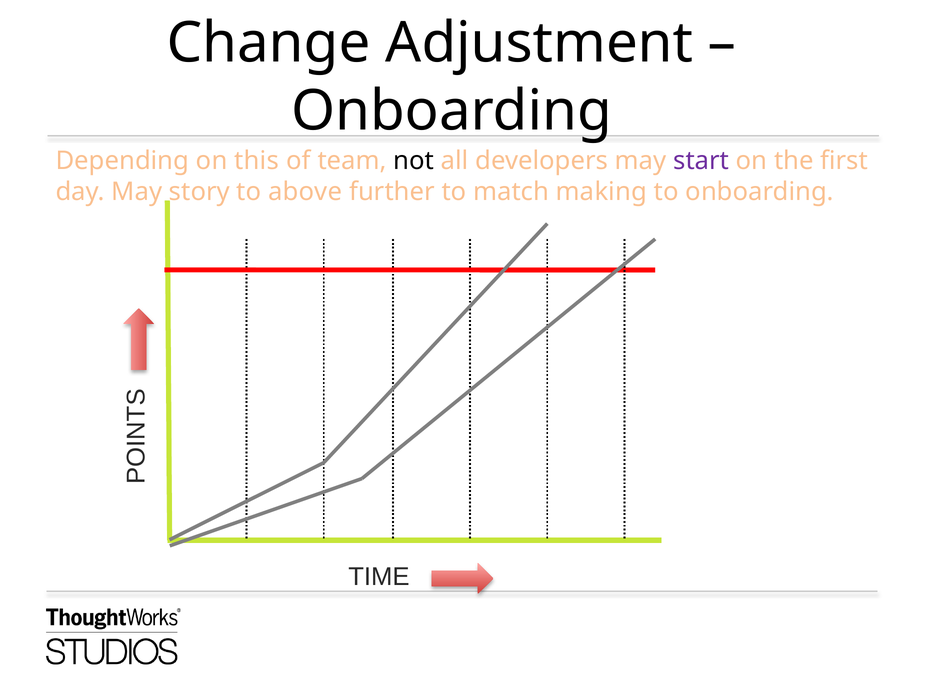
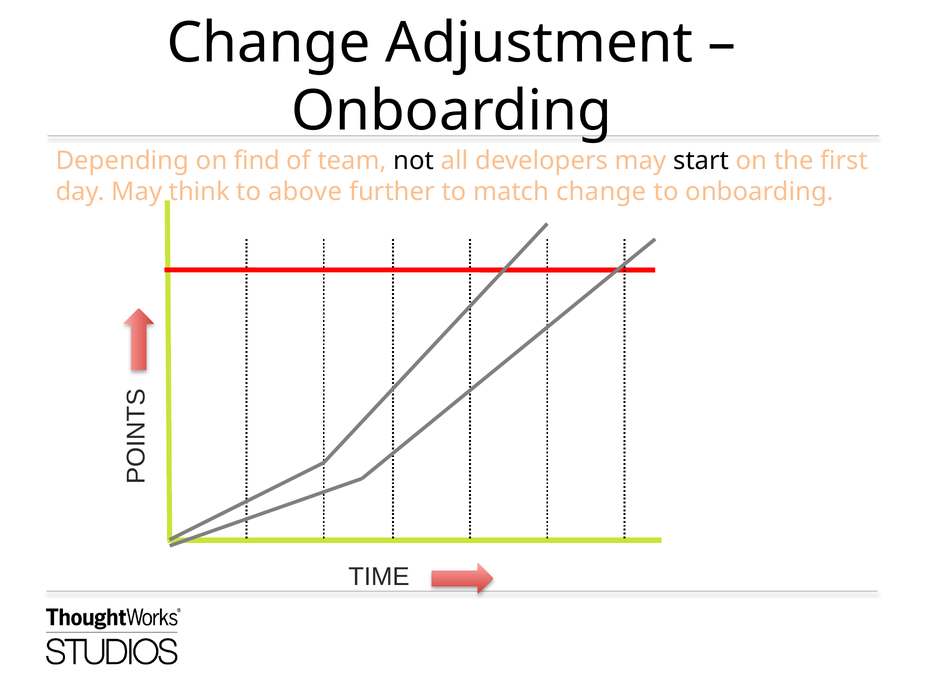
this: this -> find
start colour: purple -> black
story: story -> think
match making: making -> change
